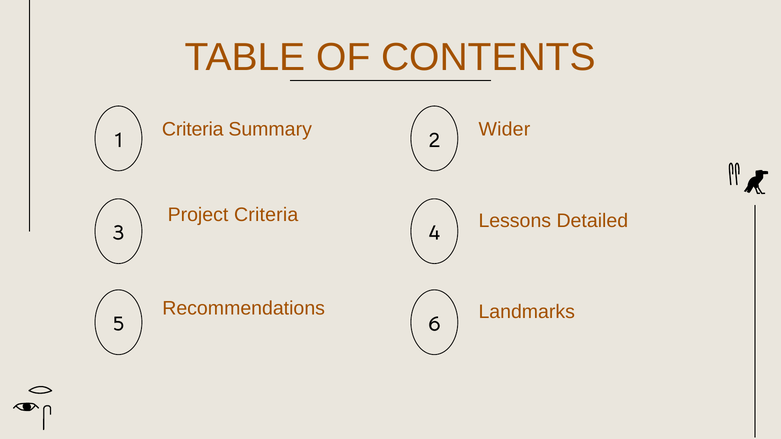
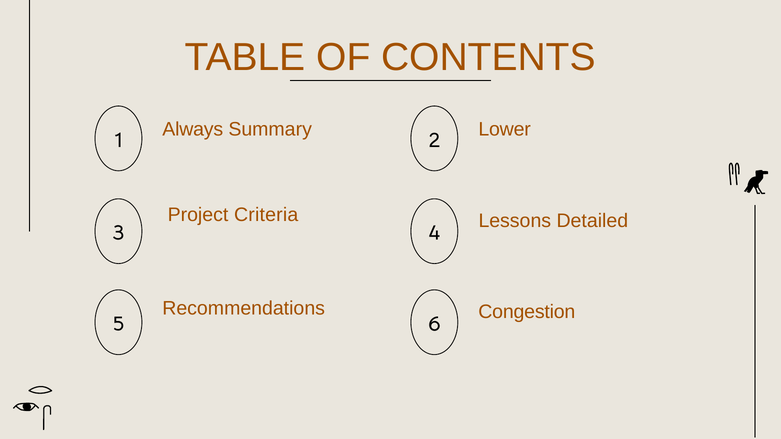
Criteria at (193, 129): Criteria -> Always
Wider: Wider -> Lower
Landmarks: Landmarks -> Congestion
